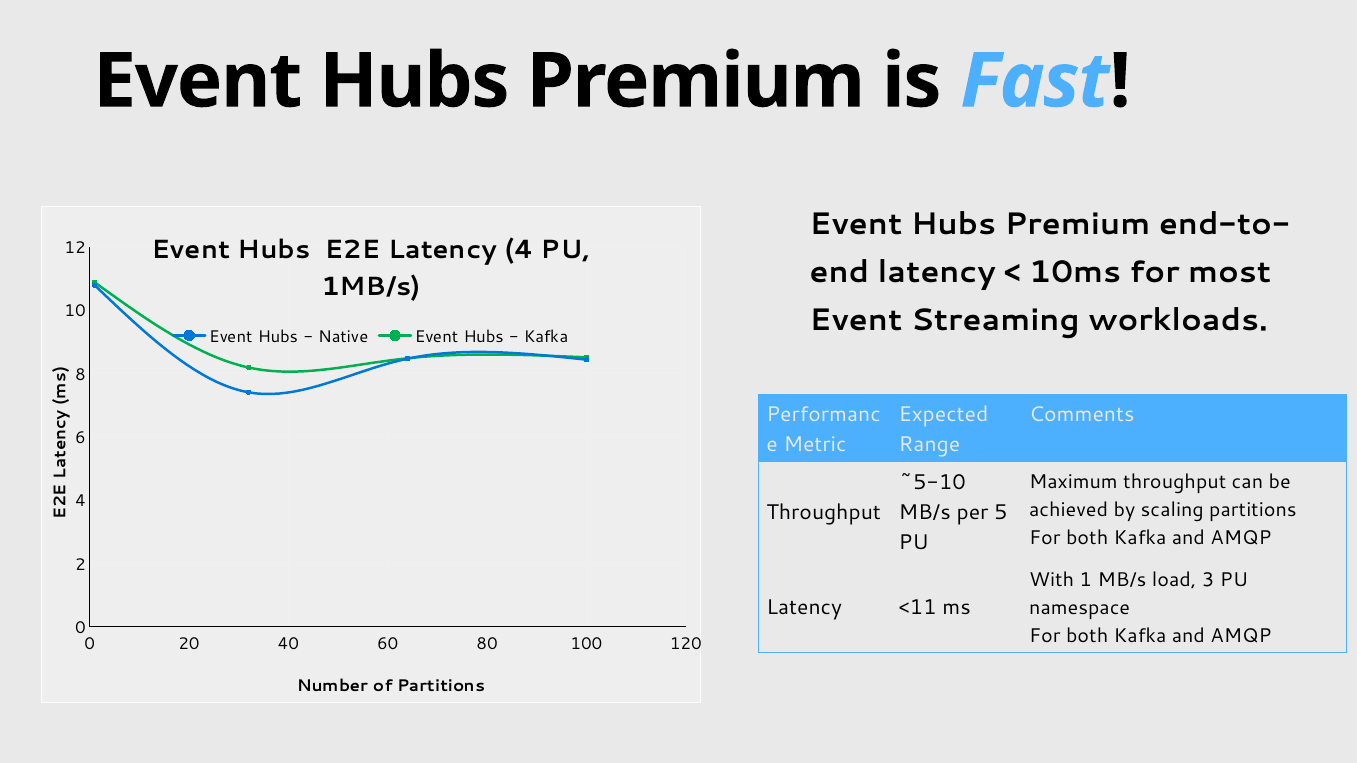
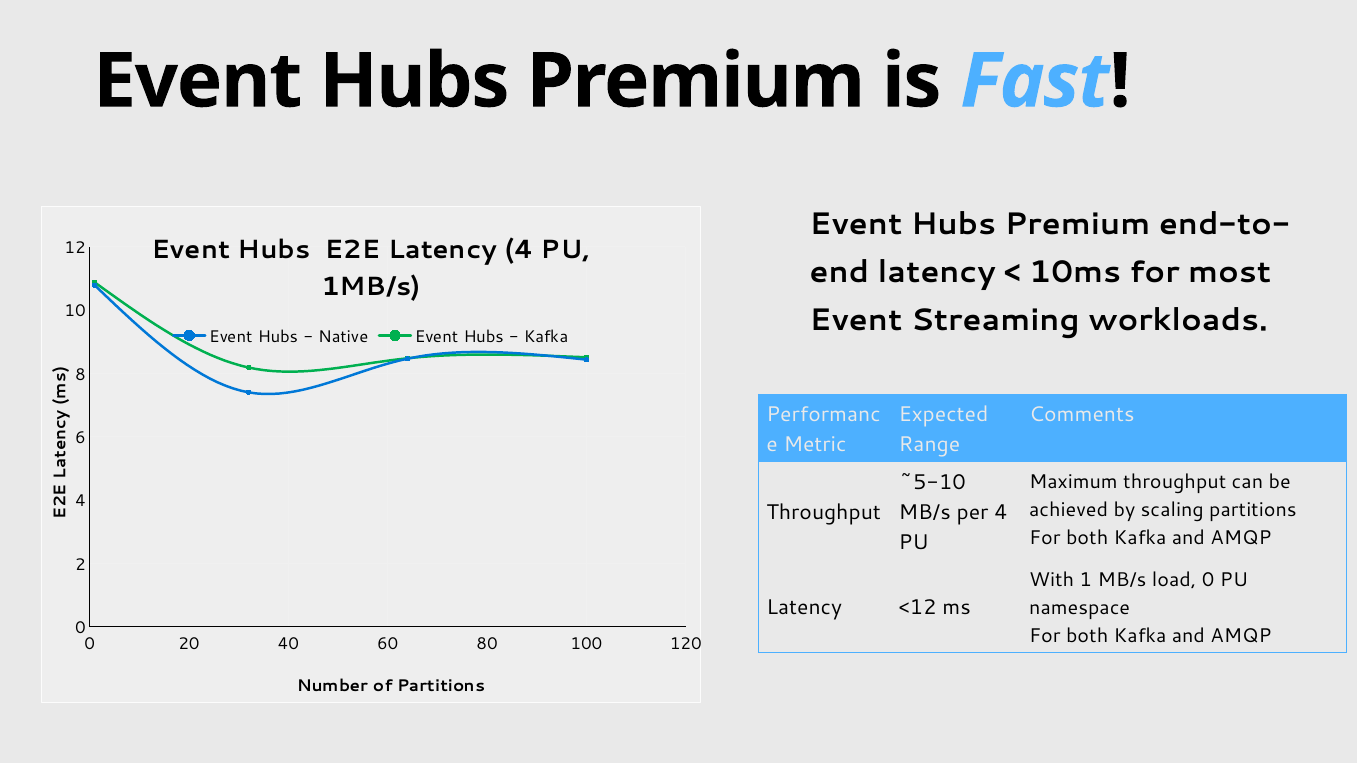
per 5: 5 -> 4
load 3: 3 -> 0
<11: <11 -> <12
